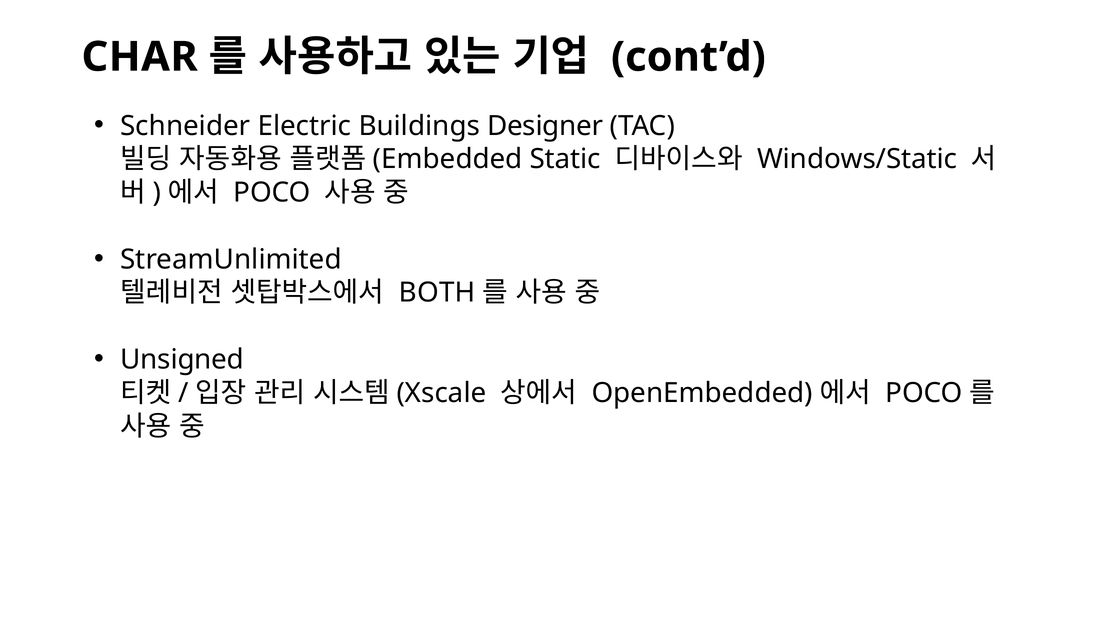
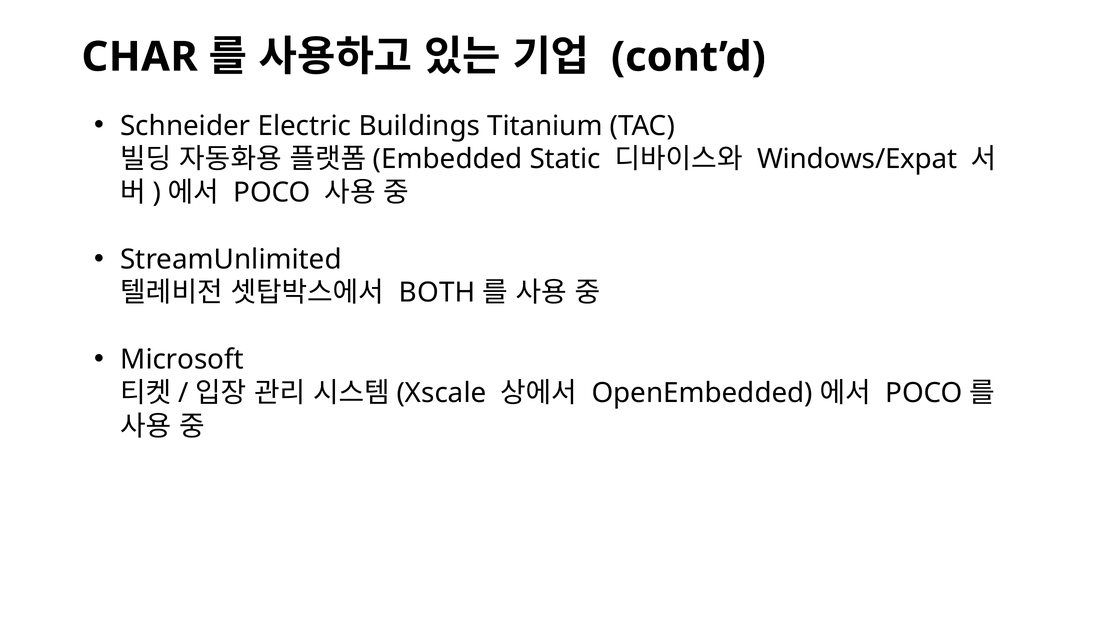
Designer: Designer -> Titanium
Windows/Static: Windows/Static -> Windows/Expat
Unsigned: Unsigned -> Microsoft
